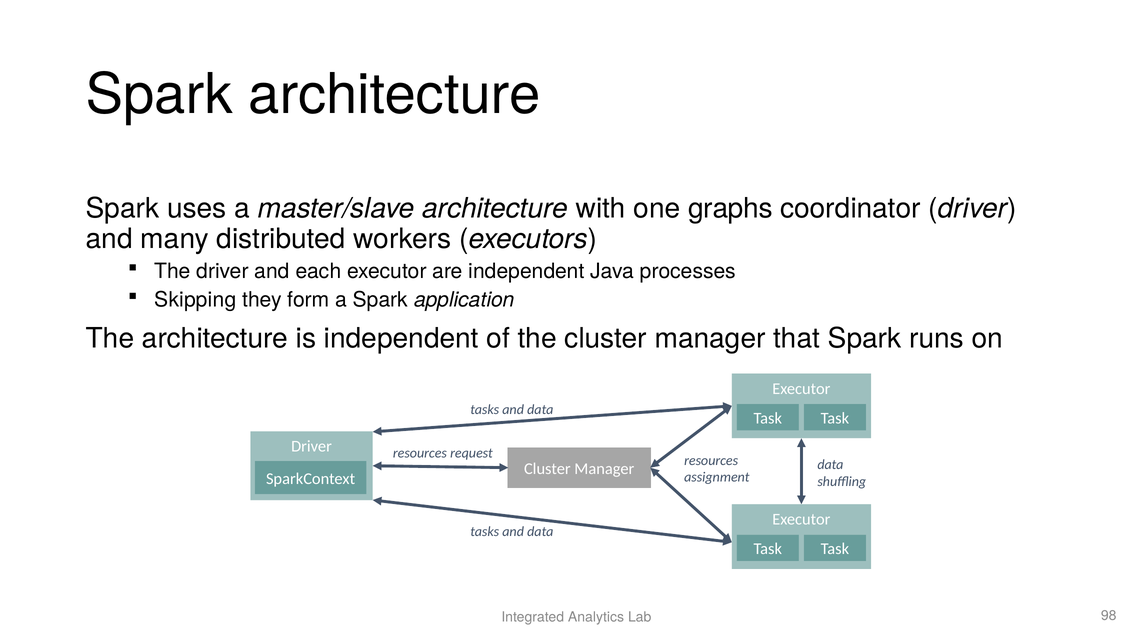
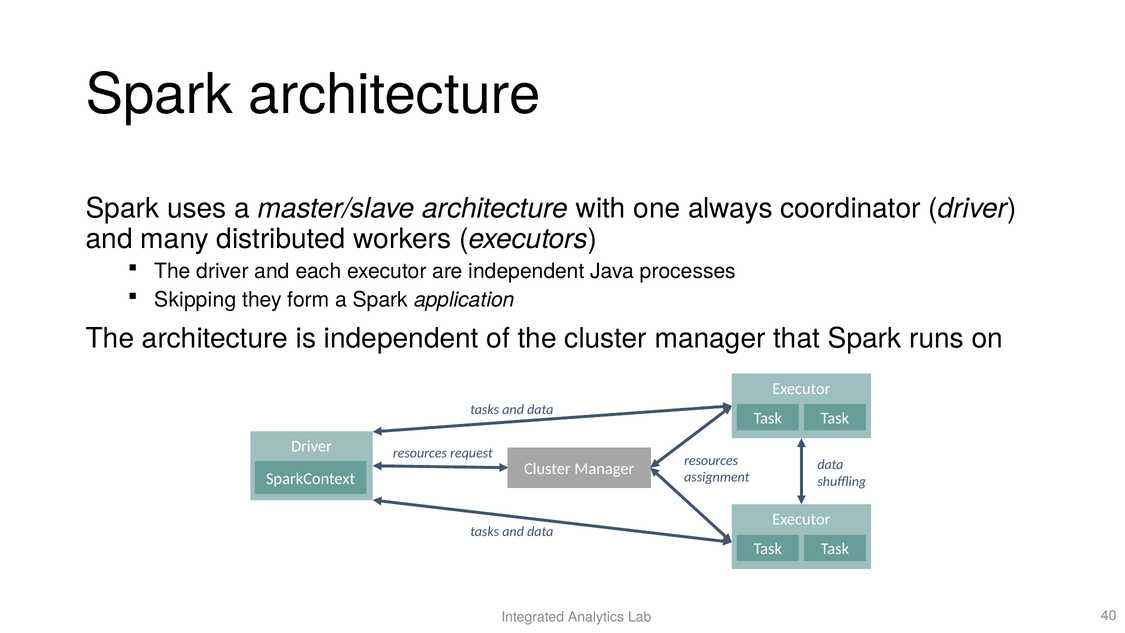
graphs: graphs -> always
98: 98 -> 40
